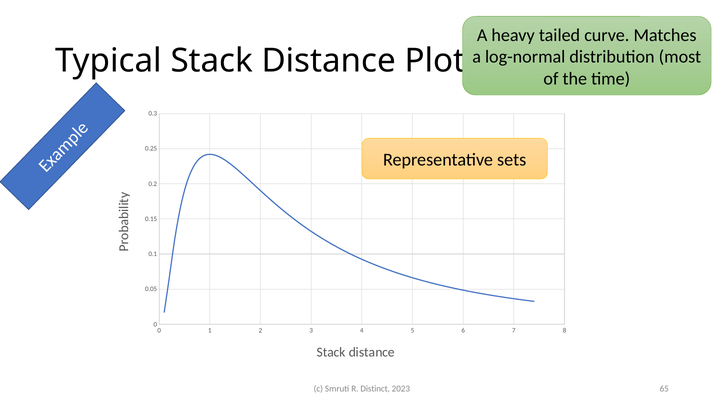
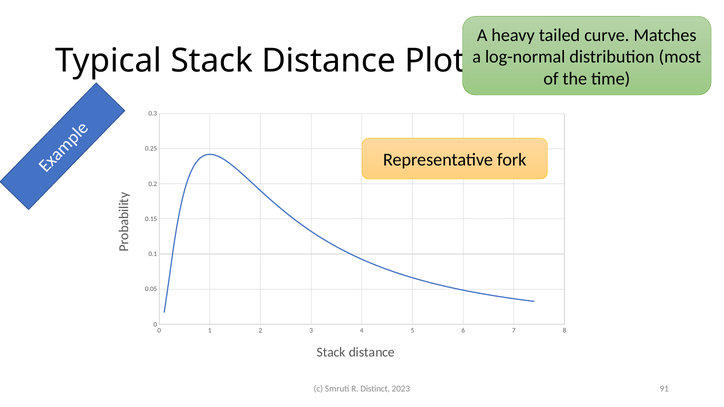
sets: sets -> fork
65: 65 -> 91
